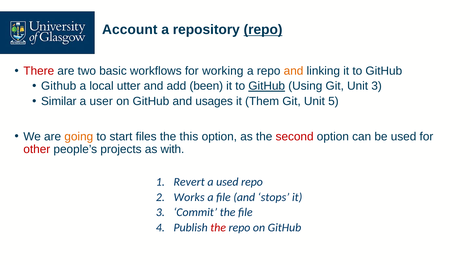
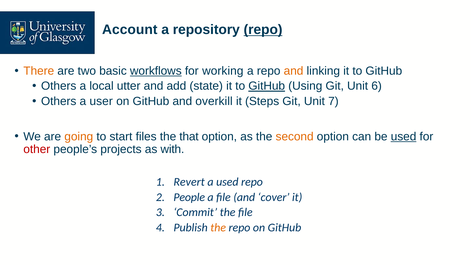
There colour: red -> orange
workflows underline: none -> present
Github at (59, 86): Github -> Others
been: been -> state
Unit 3: 3 -> 6
Similar at (59, 101): Similar -> Others
usages: usages -> overkill
Them: Them -> Steps
5: 5 -> 7
this: this -> that
second colour: red -> orange
used at (404, 136) underline: none -> present
Works: Works -> People
stops: stops -> cover
the at (218, 227) colour: red -> orange
